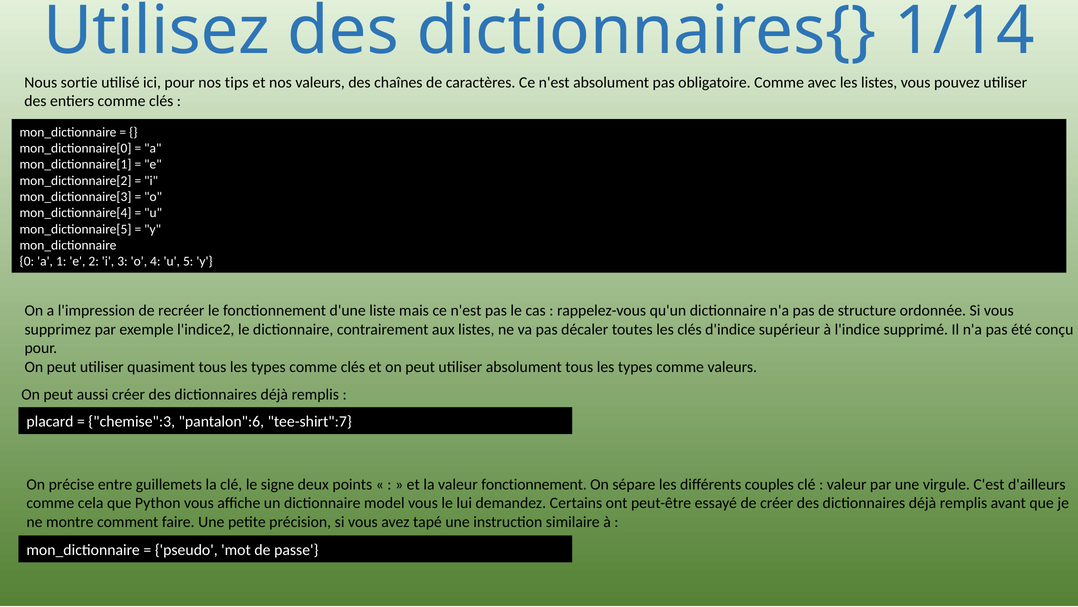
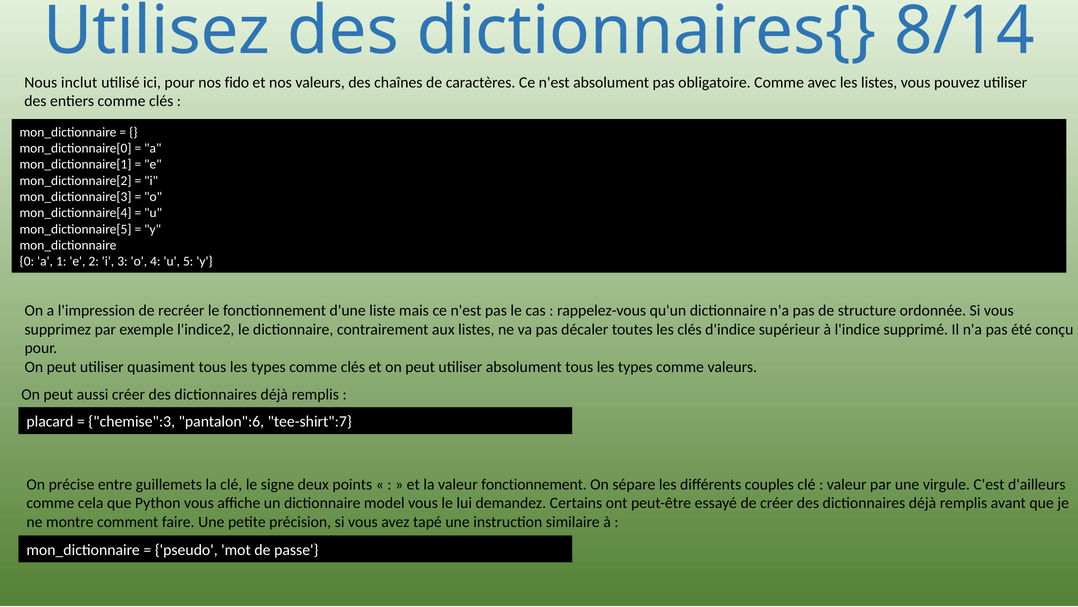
1/14: 1/14 -> 8/14
sortie: sortie -> inclut
tips: tips -> fido
